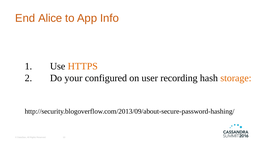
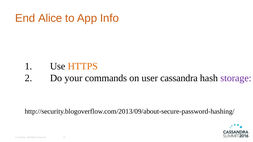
configured: configured -> commands
recording: recording -> cassandra
storage colour: orange -> purple
